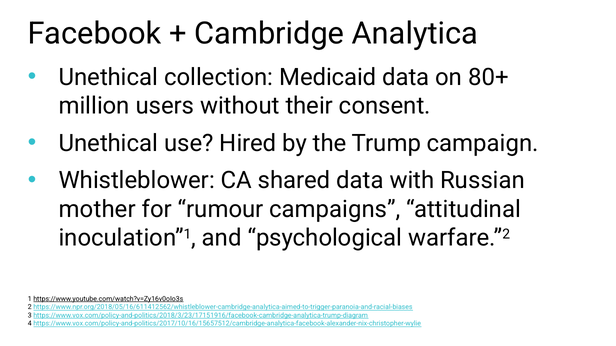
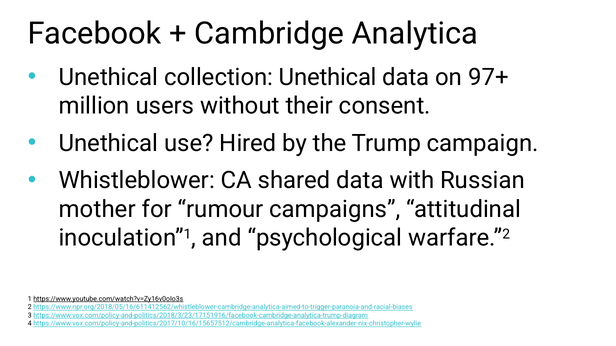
collection Medicaid: Medicaid -> Unethical
80+: 80+ -> 97+
